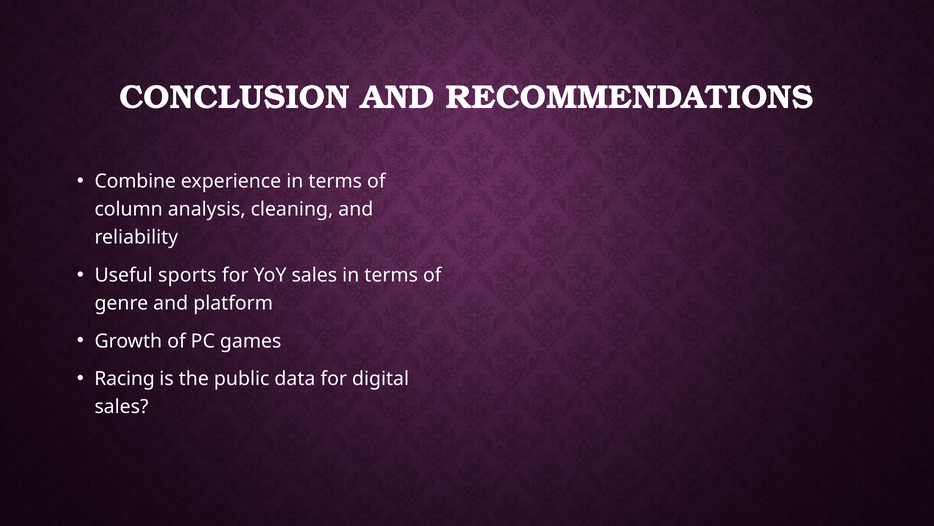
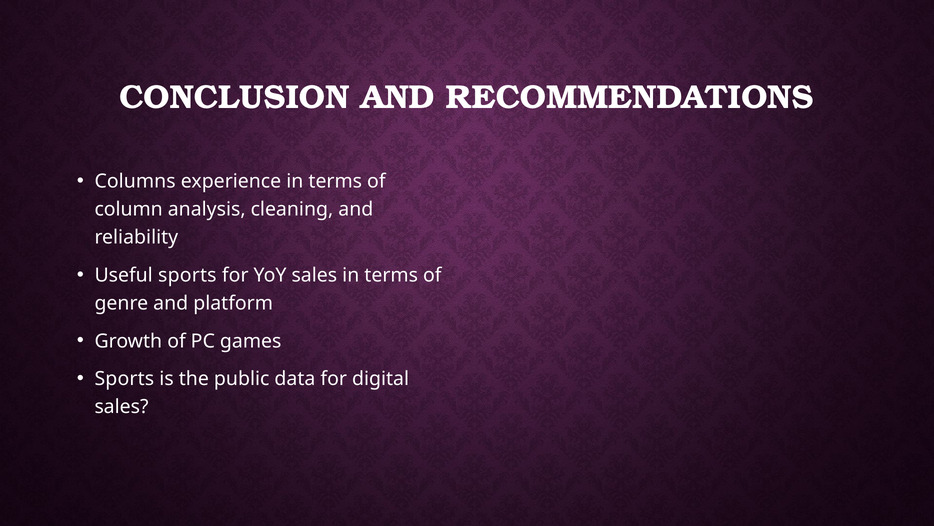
Combine: Combine -> Columns
Racing at (125, 379): Racing -> Sports
